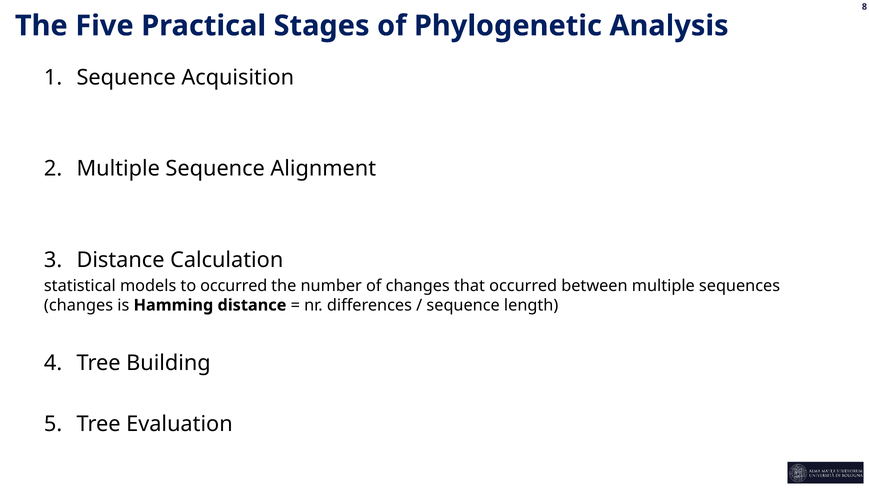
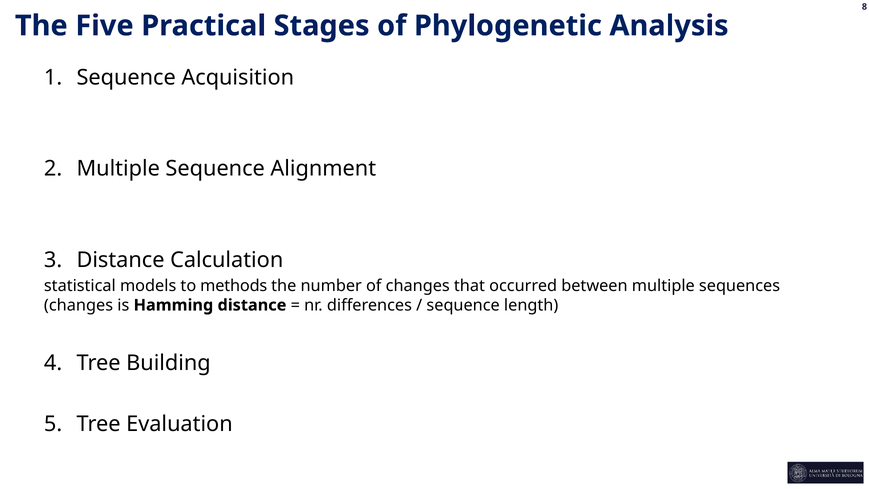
to occurred: occurred -> methods
